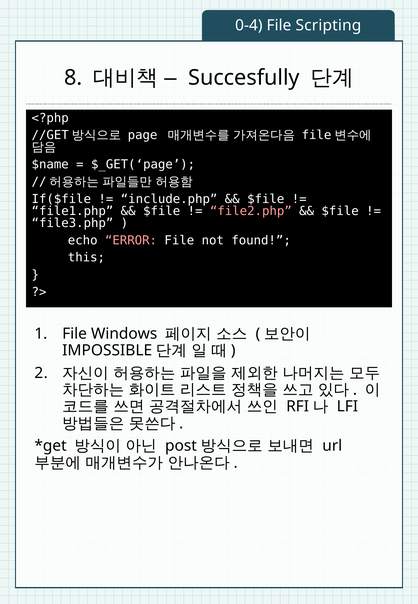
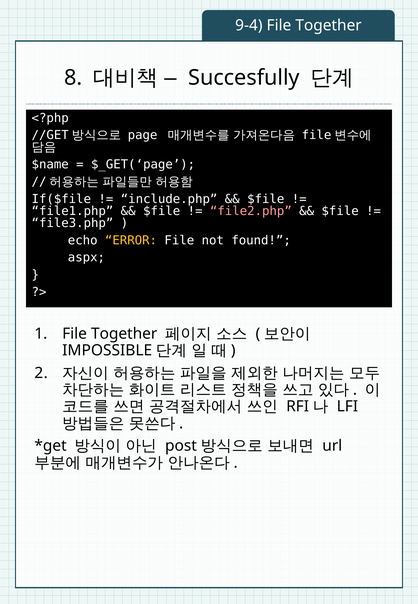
0-4: 0-4 -> 9-4
Scripting at (328, 25): Scripting -> Together
ERROR colour: pink -> yellow
this: this -> aspx
Windows at (124, 334): Windows -> Together
